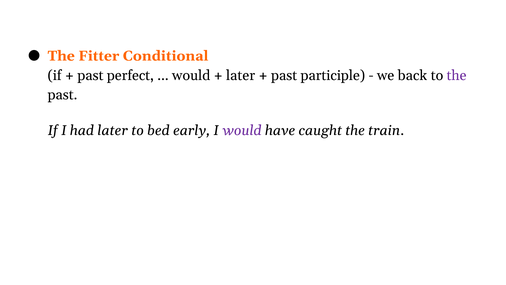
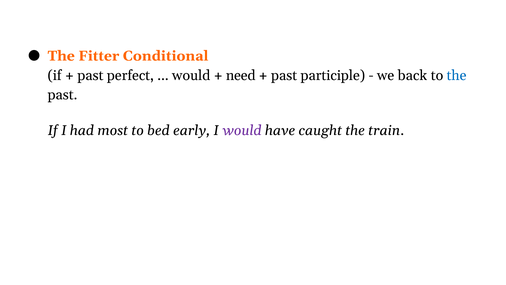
later at (241, 75): later -> need
the at (457, 75) colour: purple -> blue
had later: later -> most
